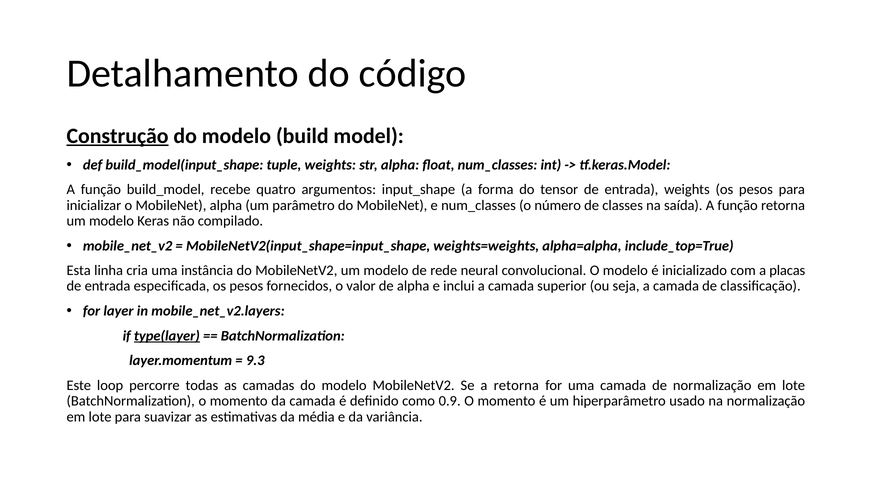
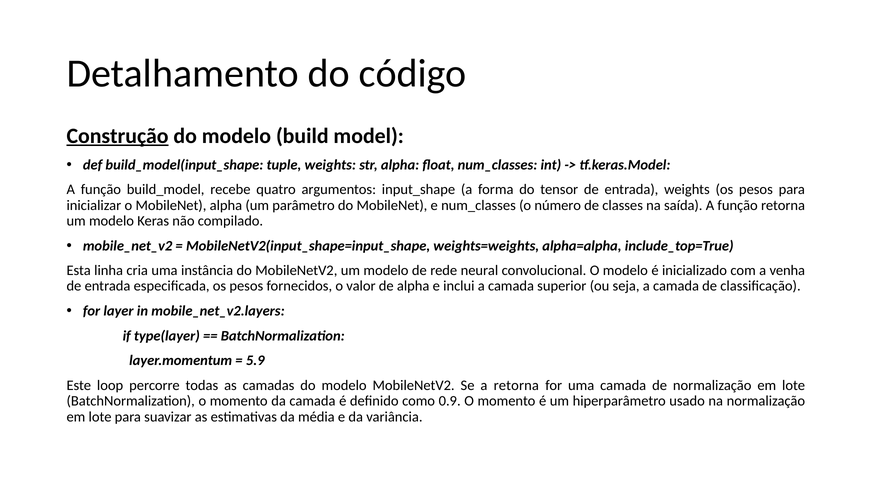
placas: placas -> venha
type(layer underline: present -> none
9.3: 9.3 -> 5.9
